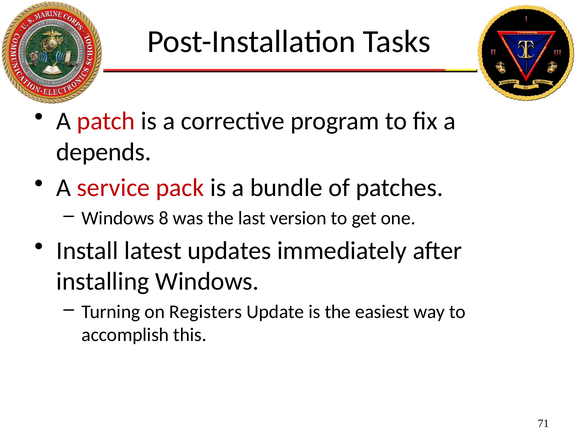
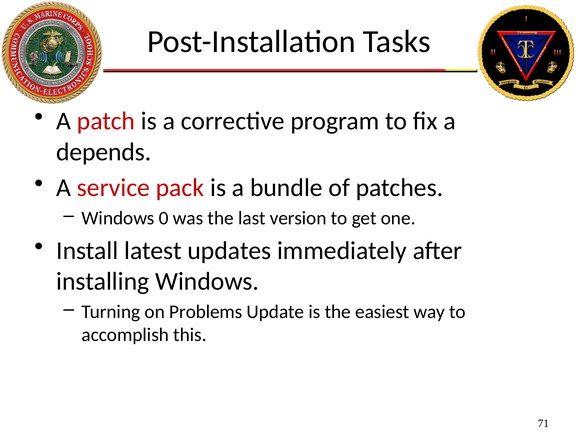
8: 8 -> 0
Registers: Registers -> Problems
